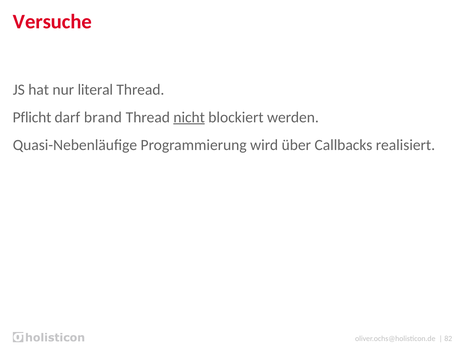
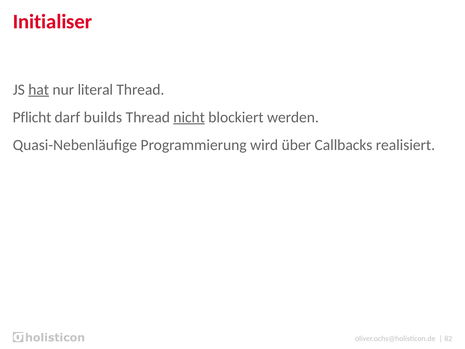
Versuche: Versuche -> Initialiser
hat underline: none -> present
brand: brand -> builds
